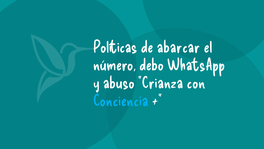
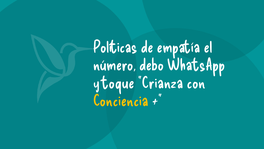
abarcar: abarcar -> empatía
abuso: abuso -> toque
Conciencia colour: light blue -> yellow
